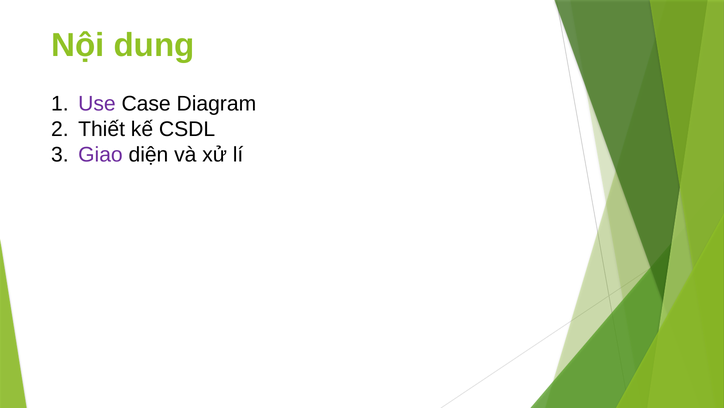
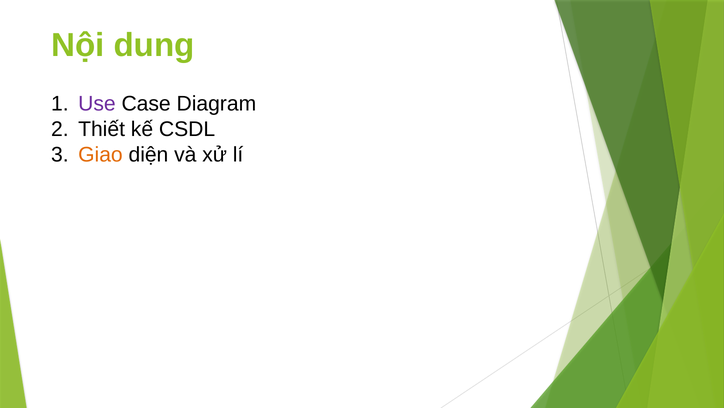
Giao colour: purple -> orange
